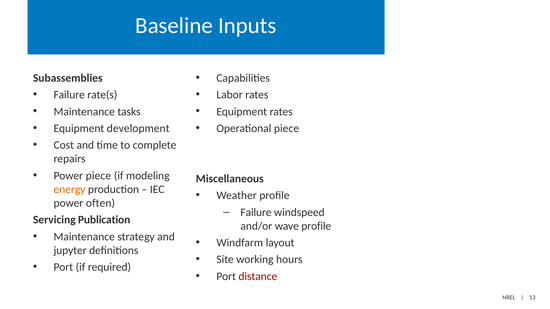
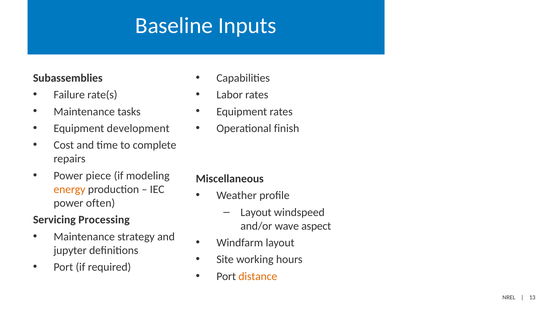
Operational piece: piece -> finish
Failure at (256, 213): Failure -> Layout
Publication: Publication -> Processing
wave profile: profile -> aspect
distance colour: red -> orange
